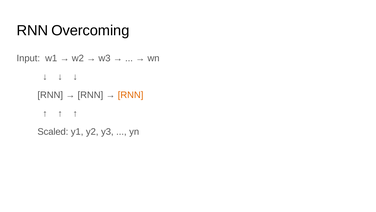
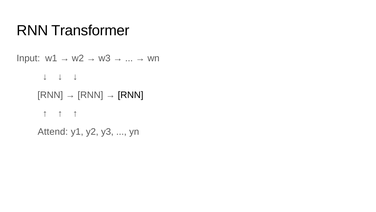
Overcoming: Overcoming -> Transformer
RNN at (131, 95) colour: orange -> black
Scaled: Scaled -> Attend
